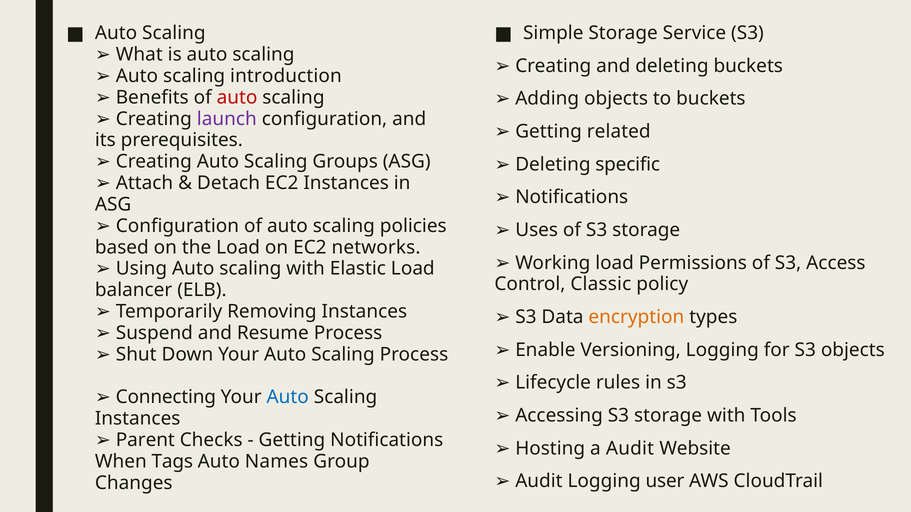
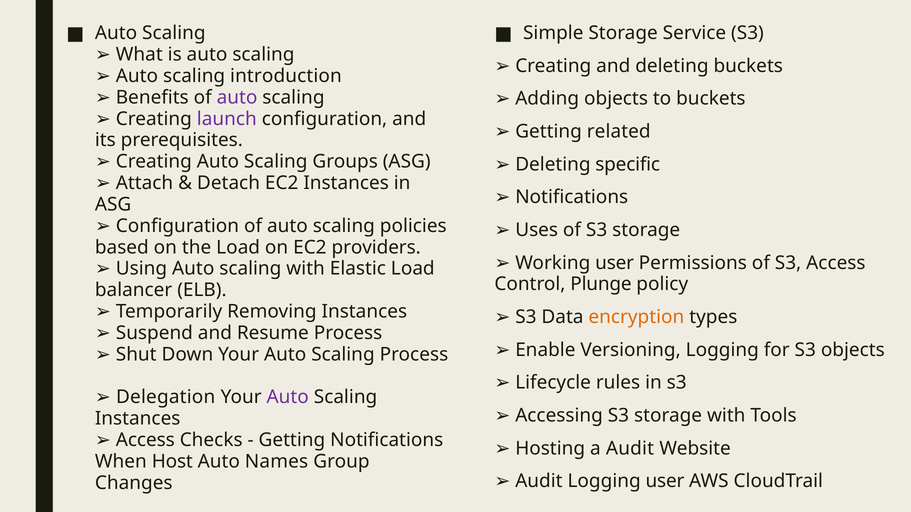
auto at (237, 97) colour: red -> purple
networks: networks -> providers
Working load: load -> user
Classic: Classic -> Plunge
Connecting: Connecting -> Delegation
Auto at (288, 398) colour: blue -> purple
Parent at (145, 440): Parent -> Access
Tags: Tags -> Host
